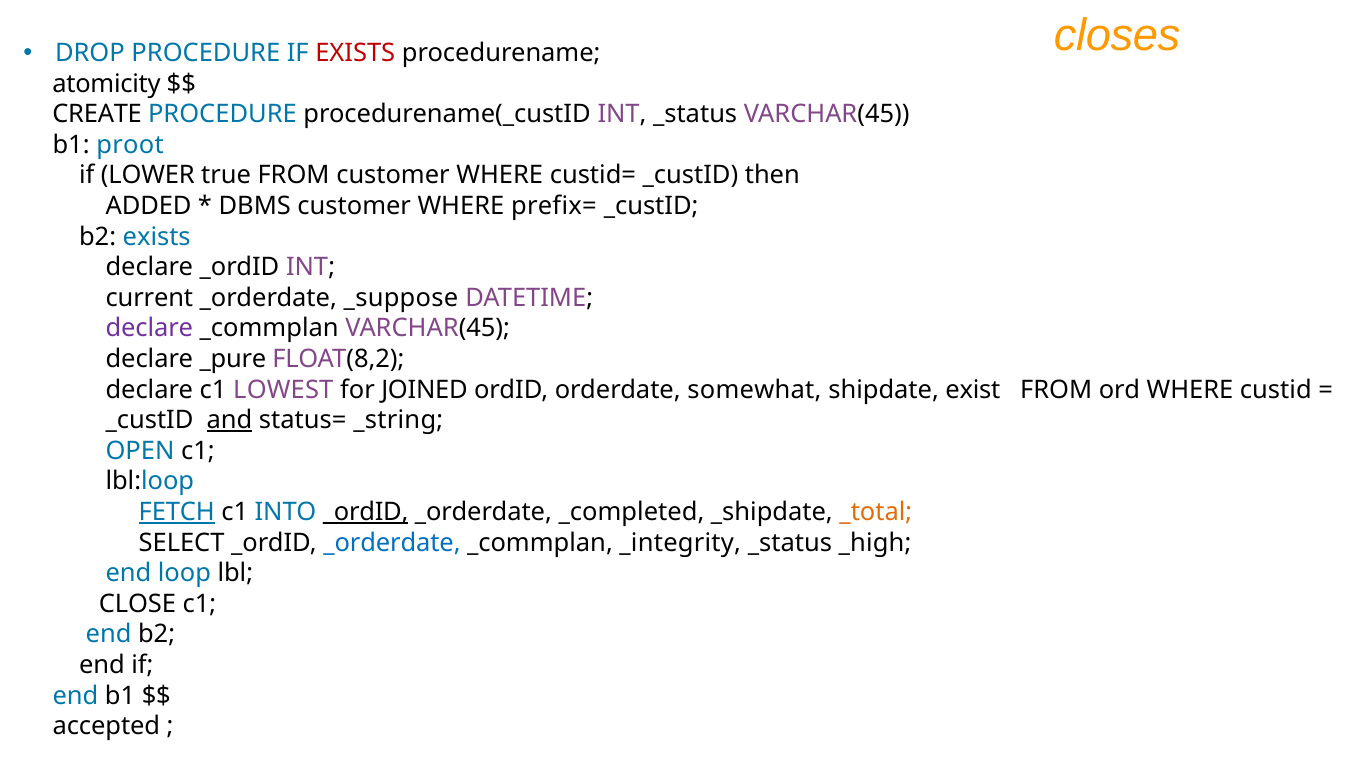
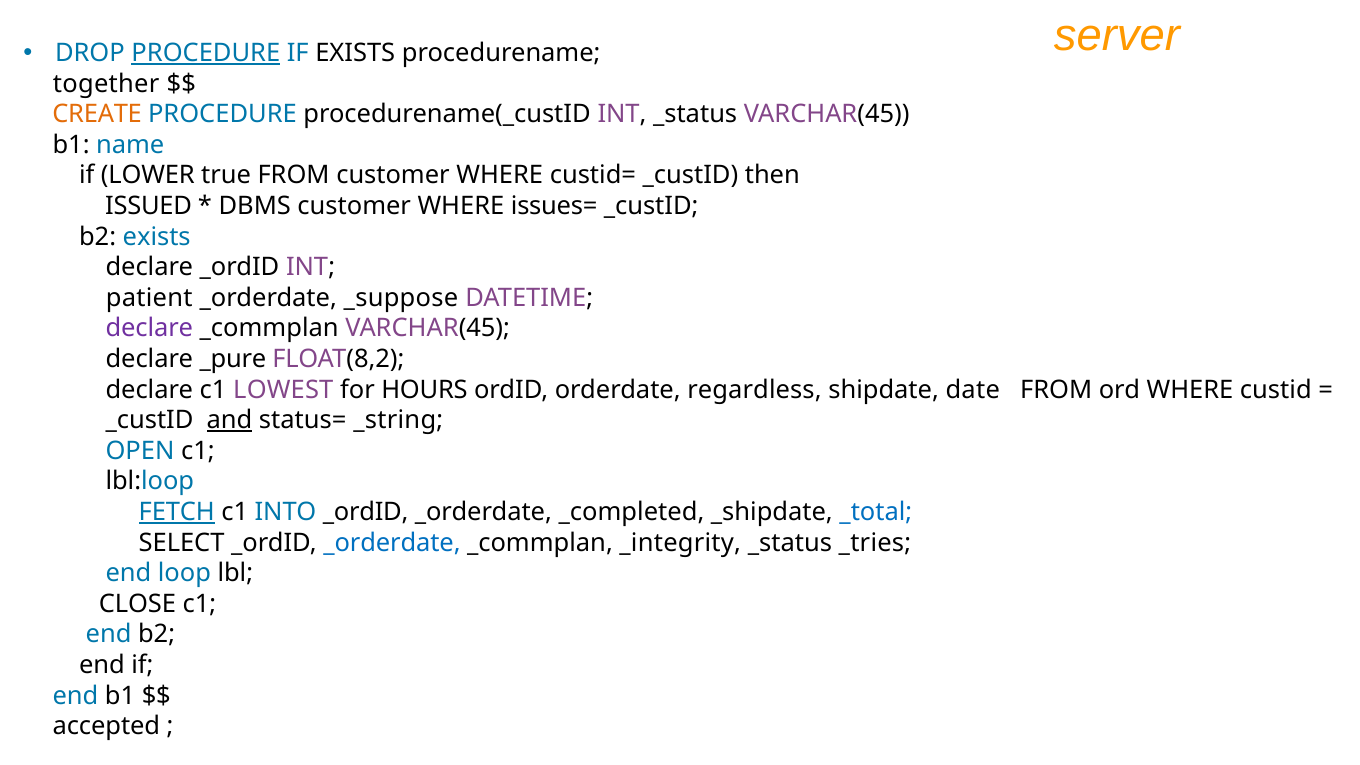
closes: closes -> server
PROCEDURE at (206, 53) underline: none -> present
EXISTS at (355, 53) colour: red -> black
atomicity: atomicity -> together
CREATE colour: black -> orange
proot: proot -> name
ADDED: ADDED -> ISSUED
prefix=: prefix= -> issues=
current: current -> patient
JOINED: JOINED -> HOURS
somewhat: somewhat -> regardless
exist: exist -> date
_ordID at (366, 512) underline: present -> none
_total colour: orange -> blue
_high: _high -> _tries
